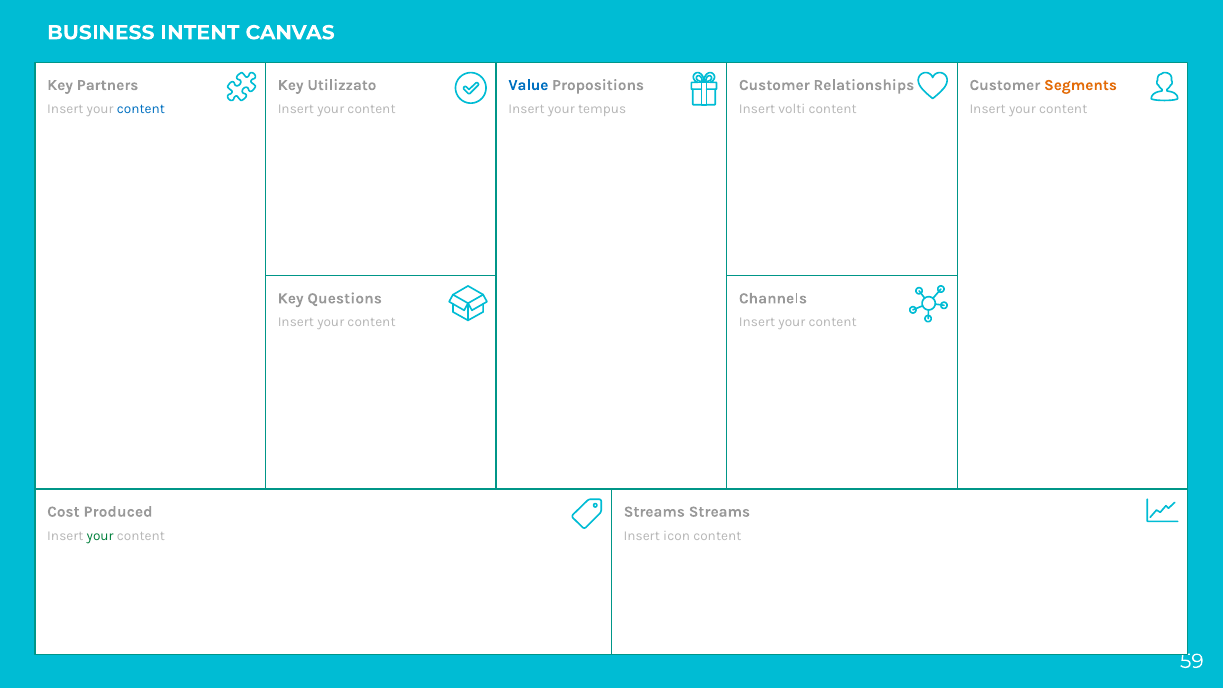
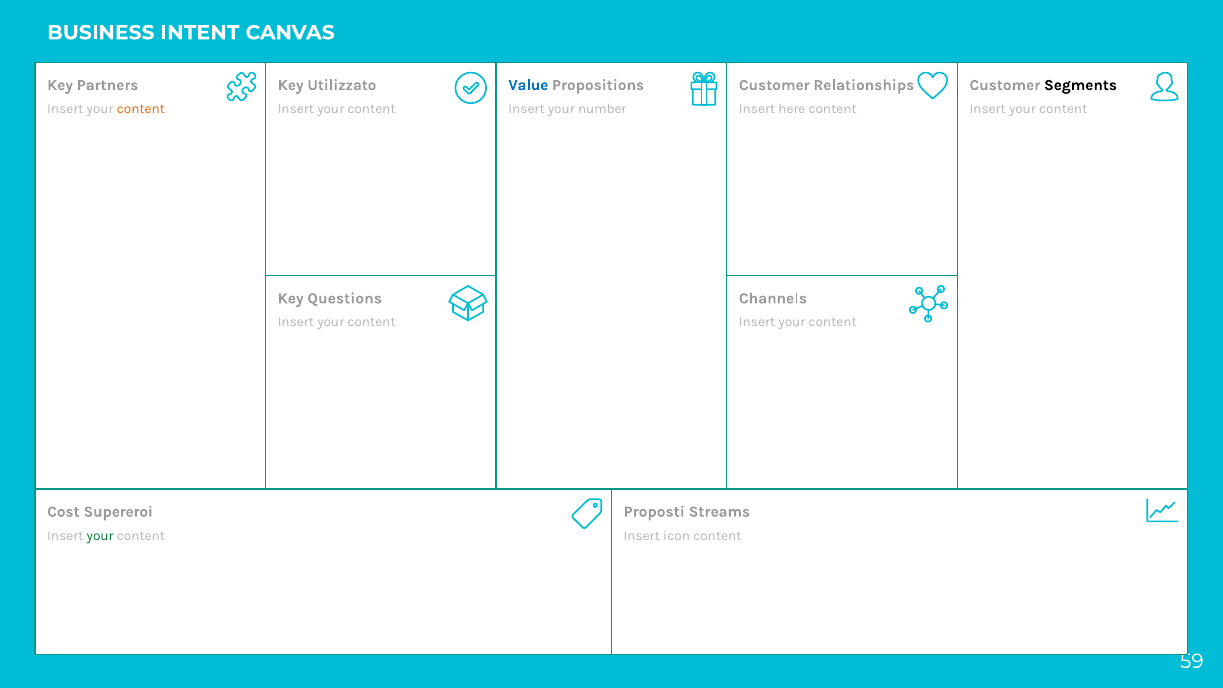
Segments colour: orange -> black
content at (141, 109) colour: blue -> orange
tempus: tempus -> number
volti: volti -> here
Produced: Produced -> Supereroi
Streams at (654, 512): Streams -> Proposti
